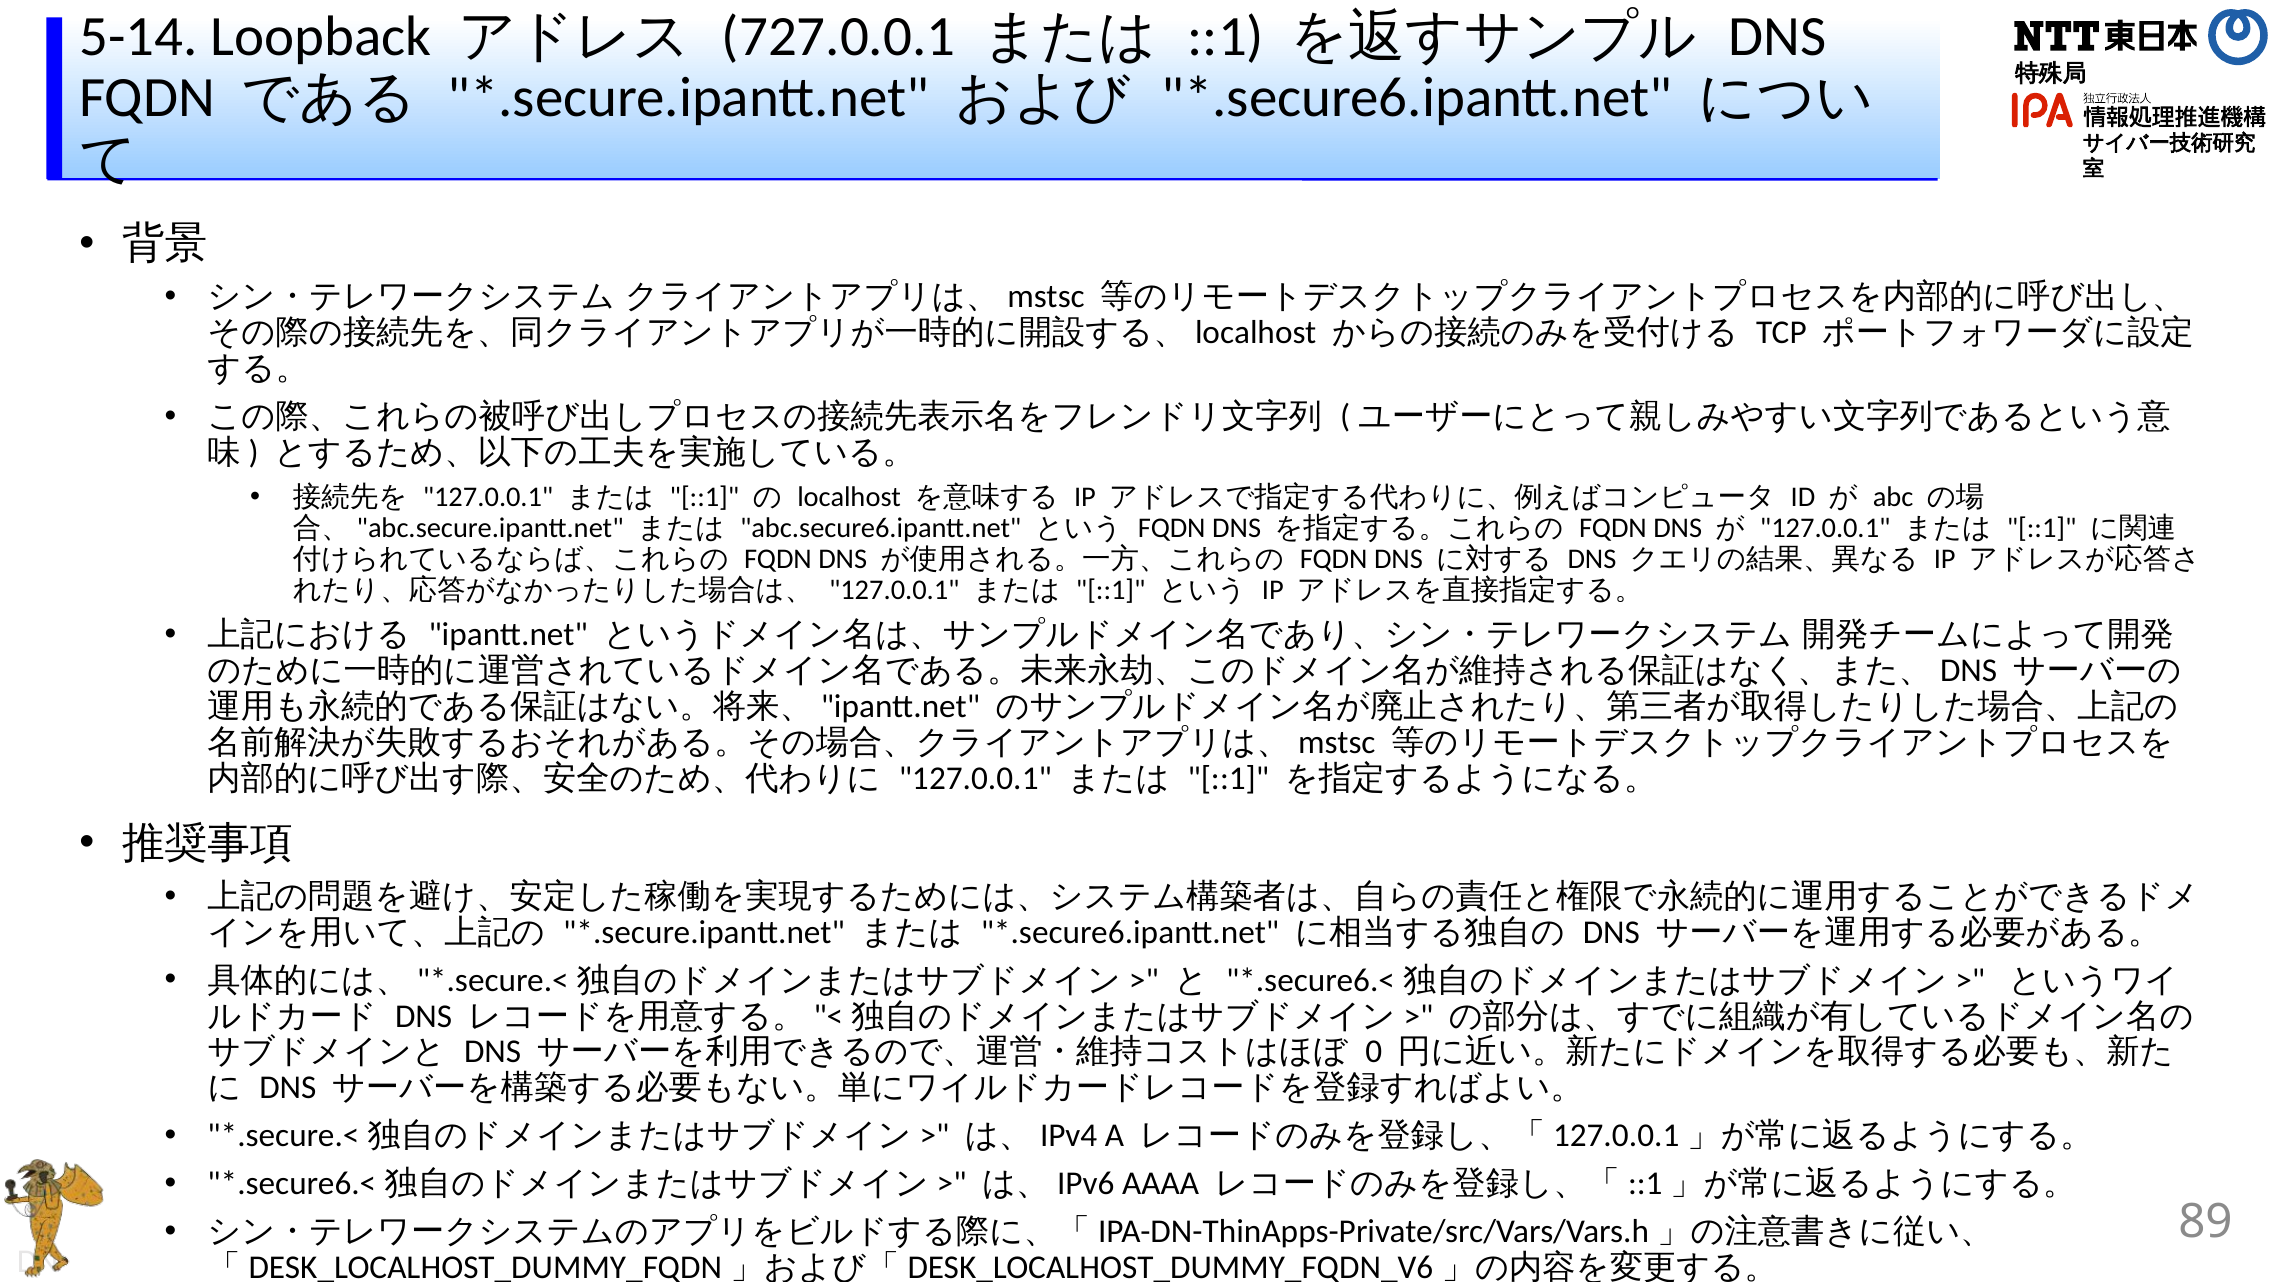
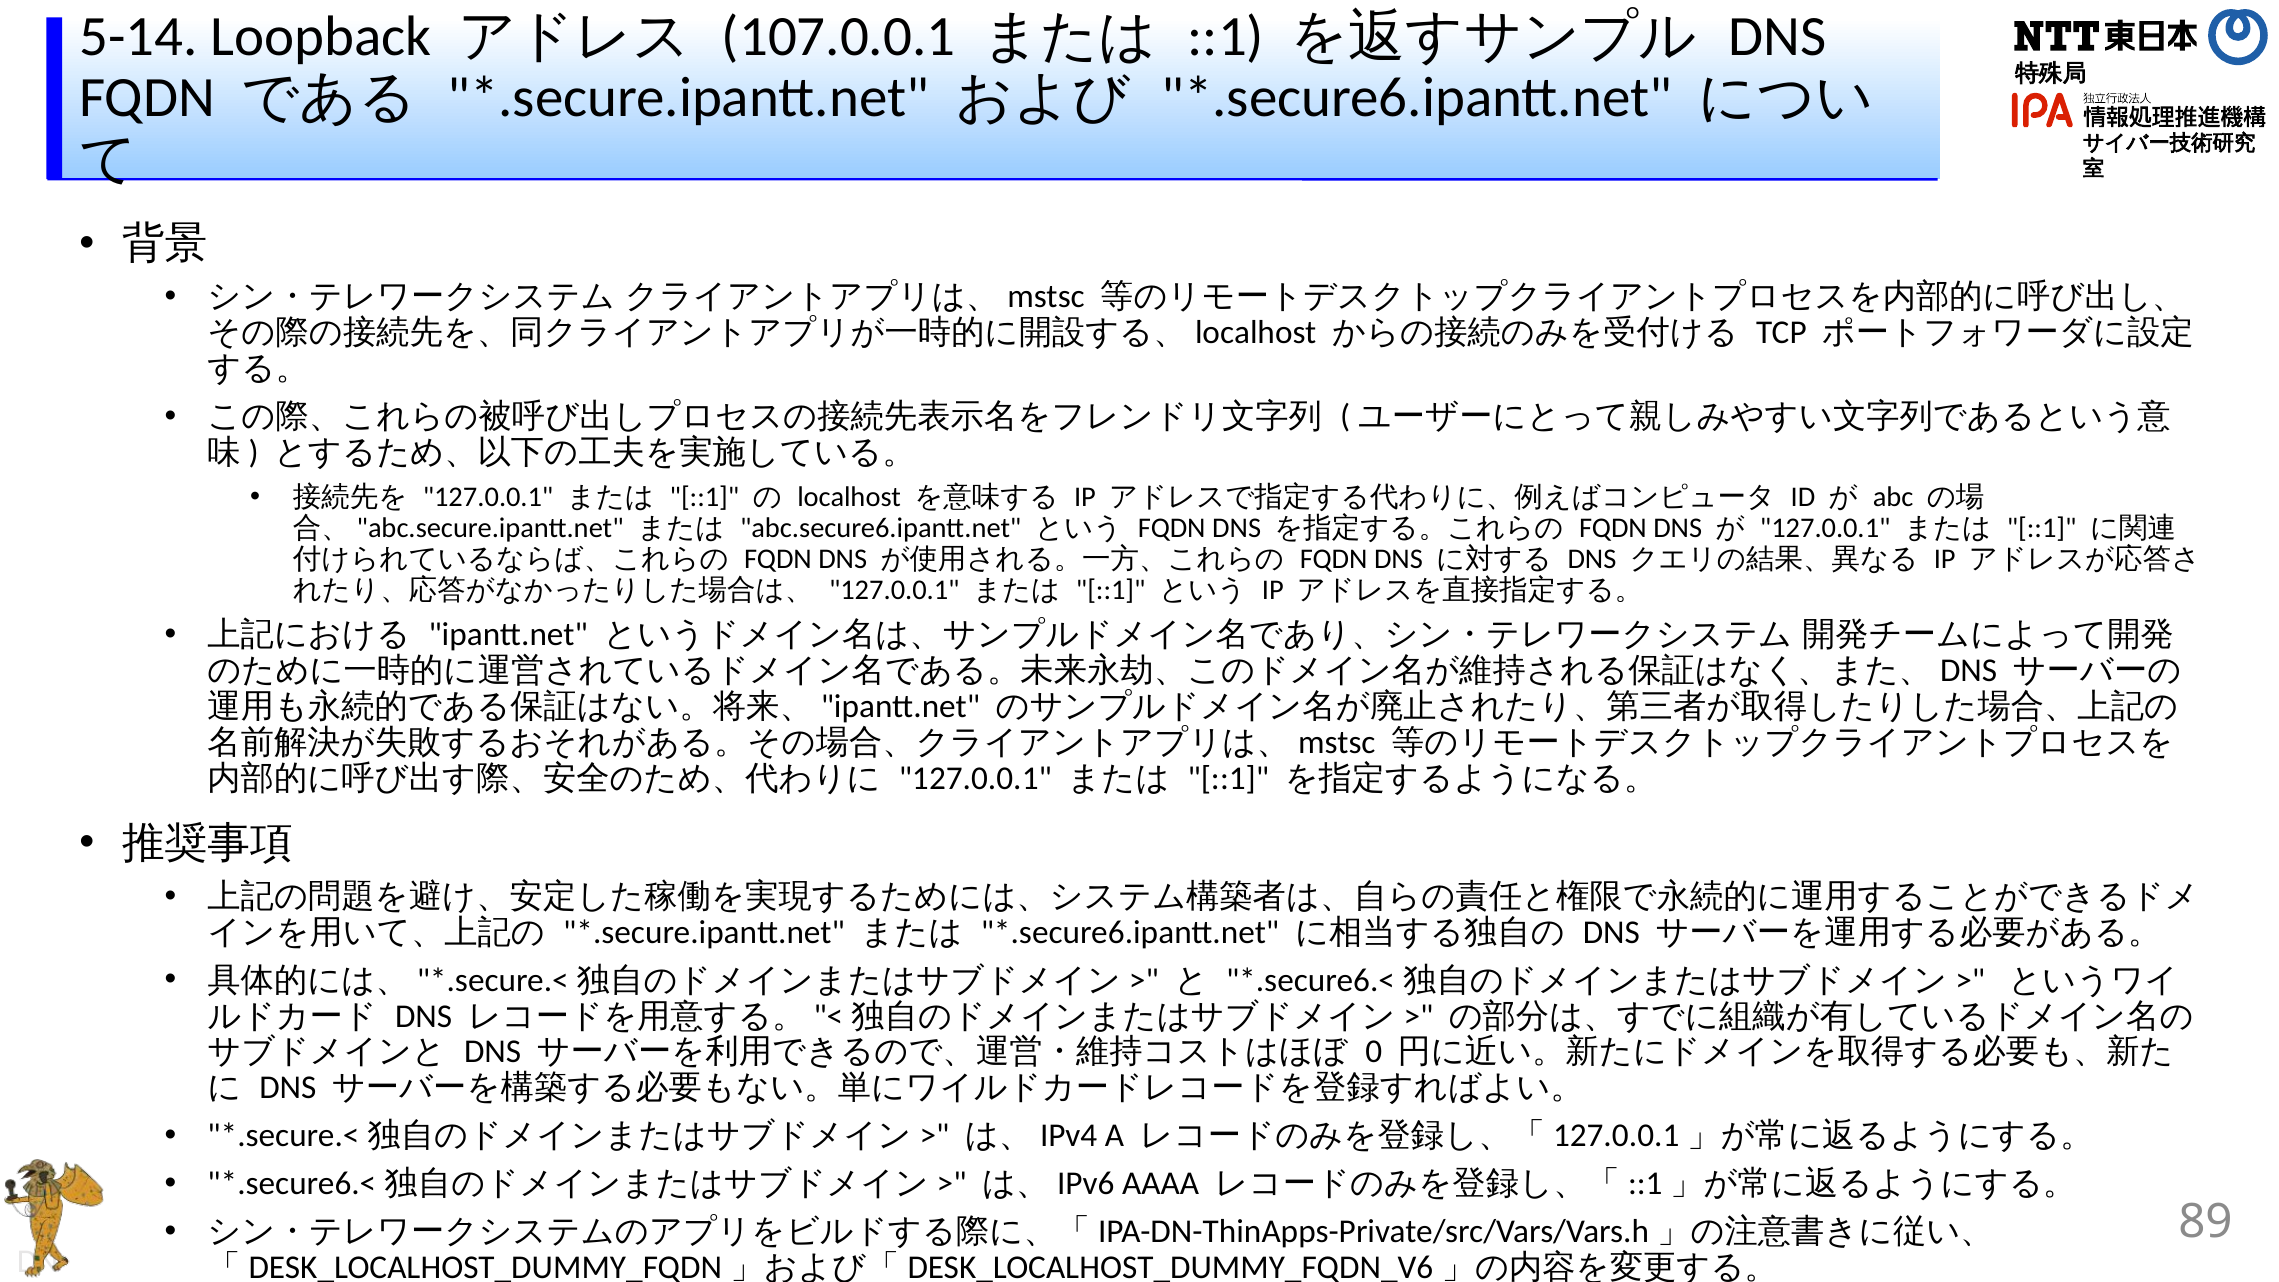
727.0.0.1: 727.0.0.1 -> 107.0.0.1
